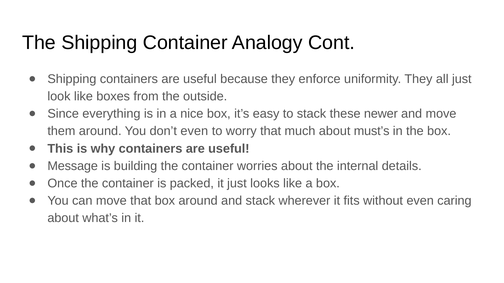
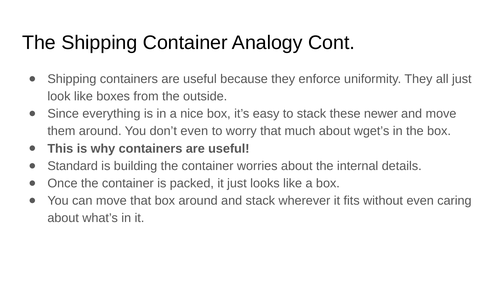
must’s: must’s -> wget’s
Message: Message -> Standard
